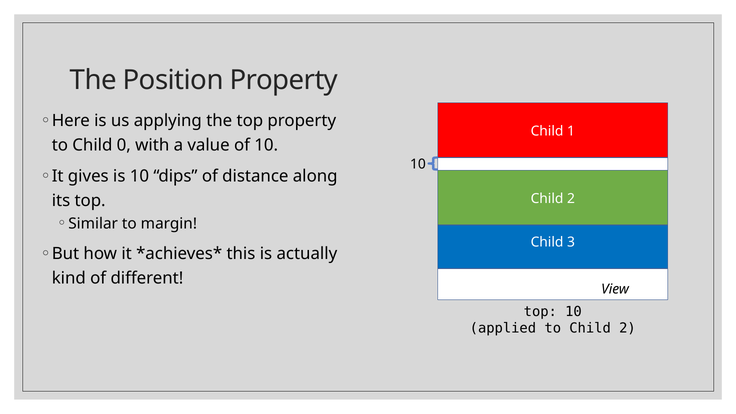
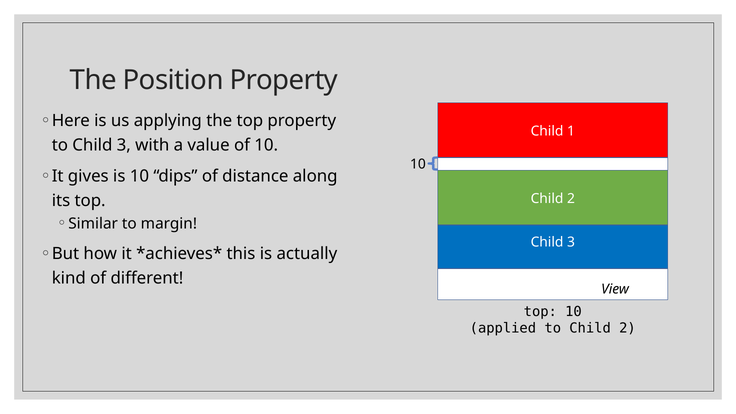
to Child 0: 0 -> 3
